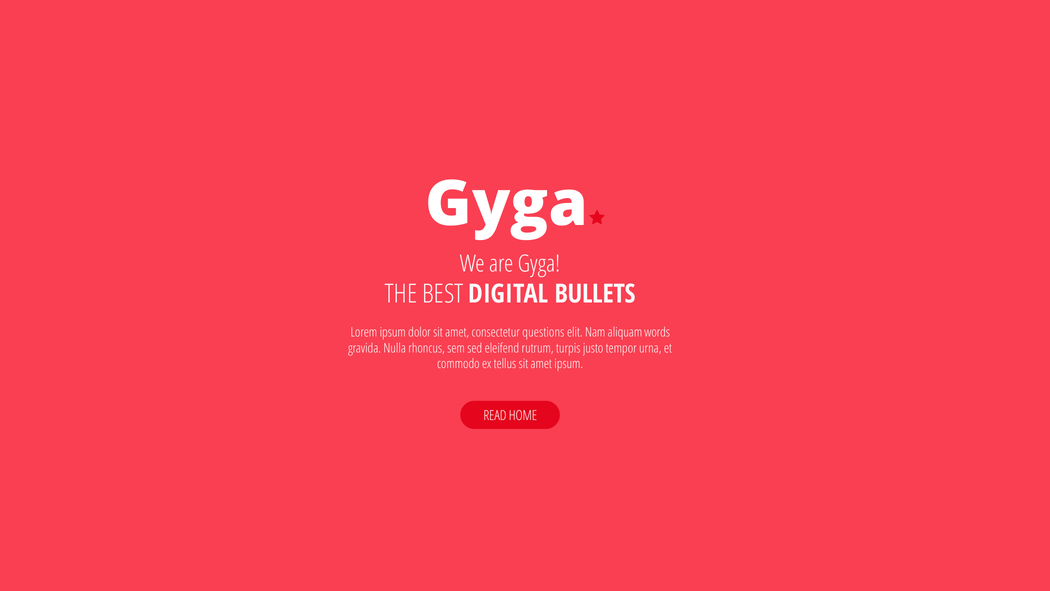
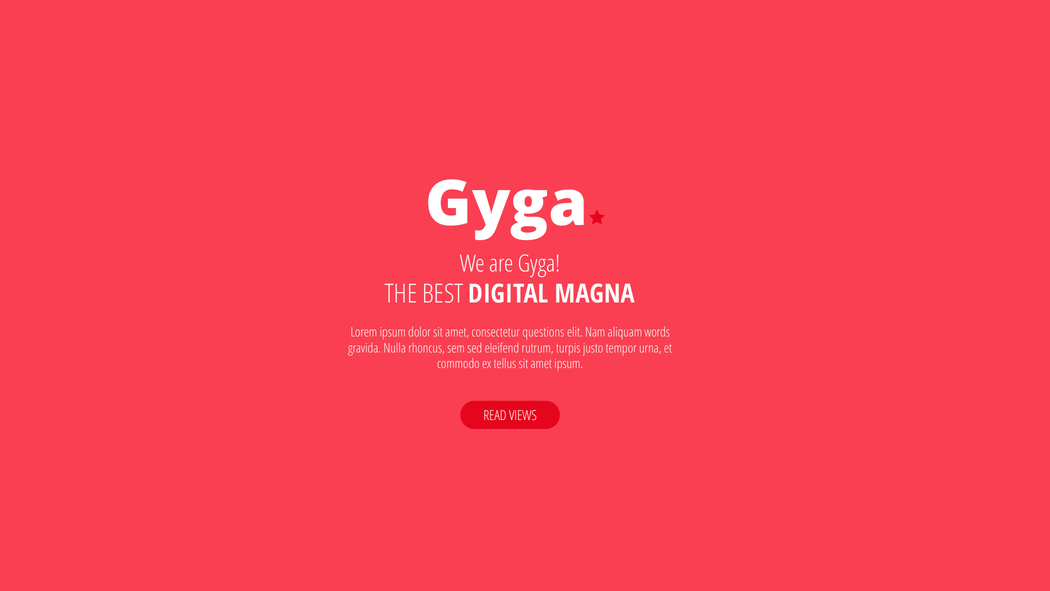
BULLETS: BULLETS -> MAGNA
HOME: HOME -> VIEWS
